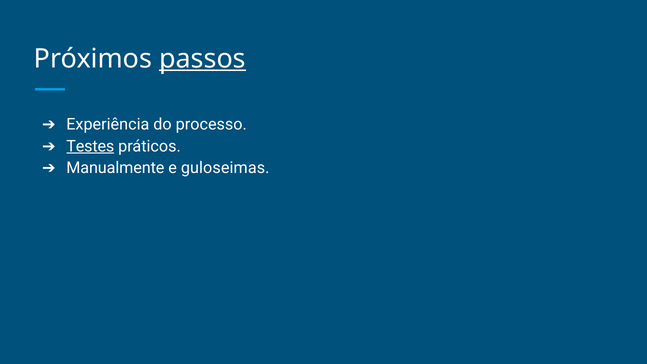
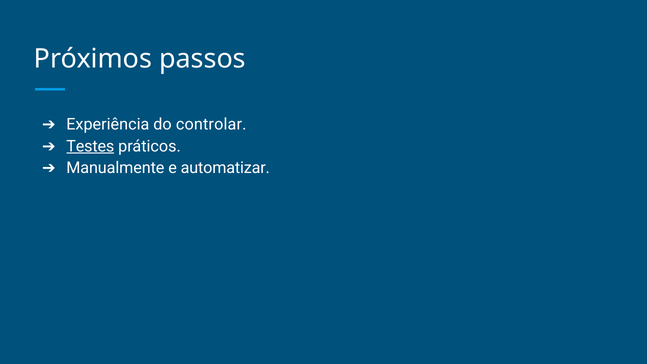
passos underline: present -> none
processo: processo -> controlar
guloseimas: guloseimas -> automatizar
